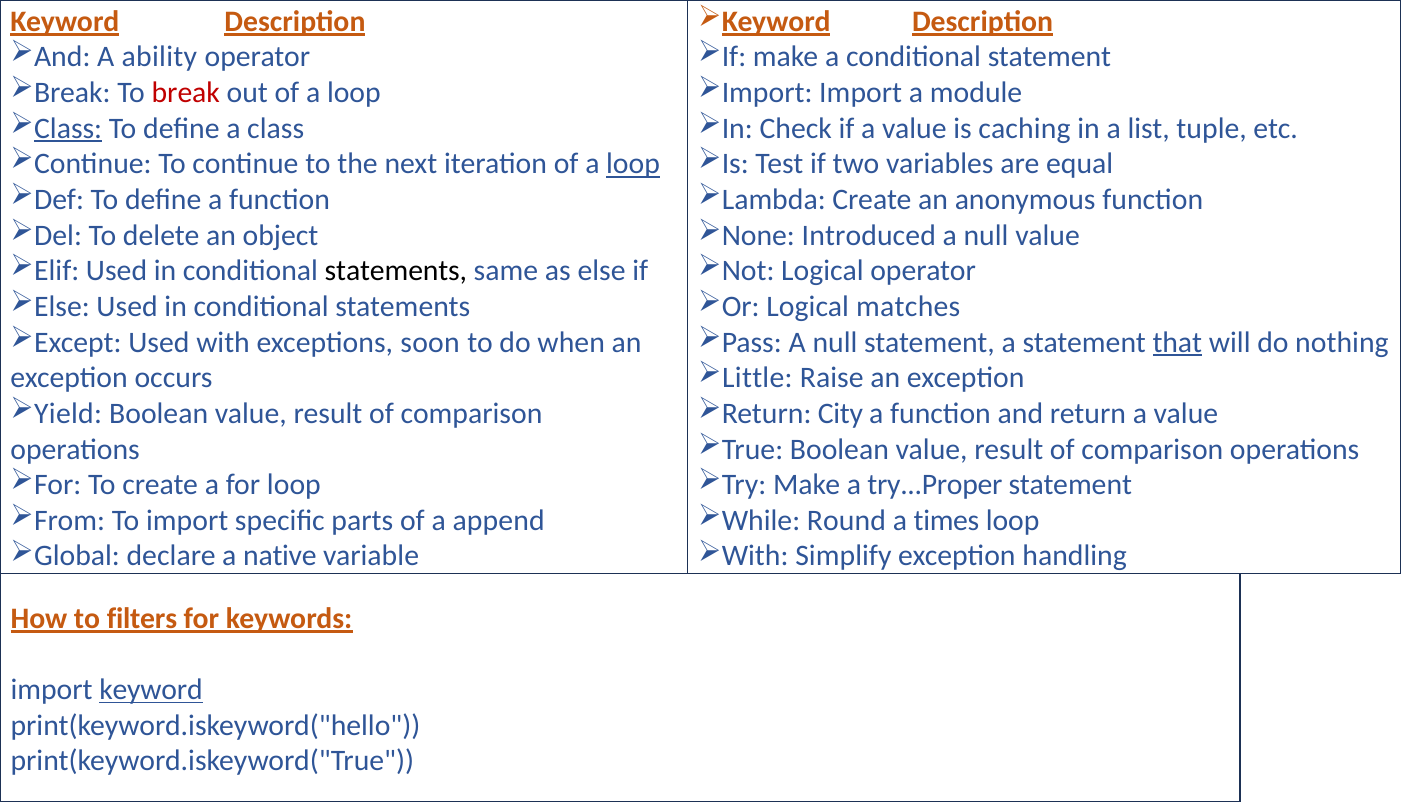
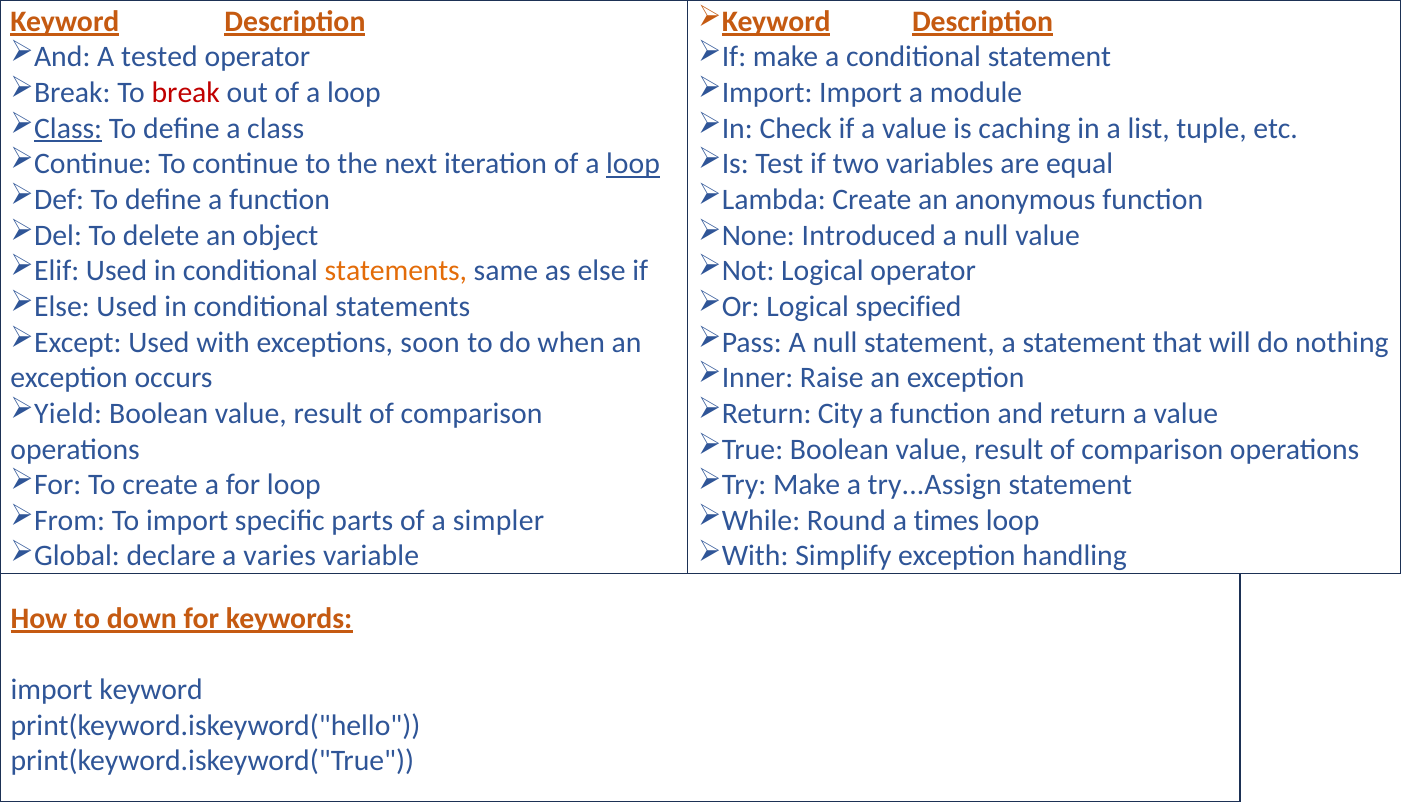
ability: ability -> tested
statements at (396, 271) colour: black -> orange
matches: matches -> specified
that underline: present -> none
Little: Little -> Inner
try...Proper: try...Proper -> try...Assign
append: append -> simpler
native: native -> varies
filters: filters -> down
keyword at (151, 690) underline: present -> none
